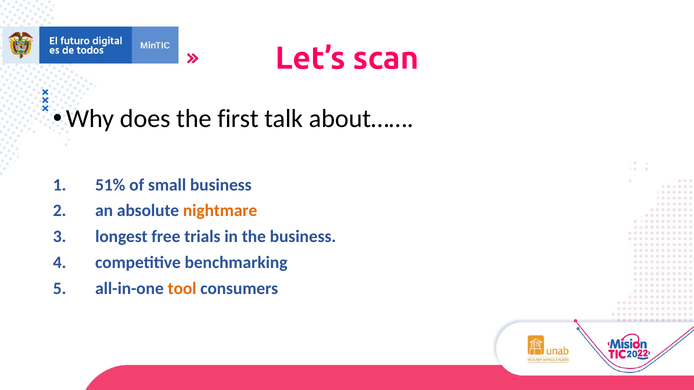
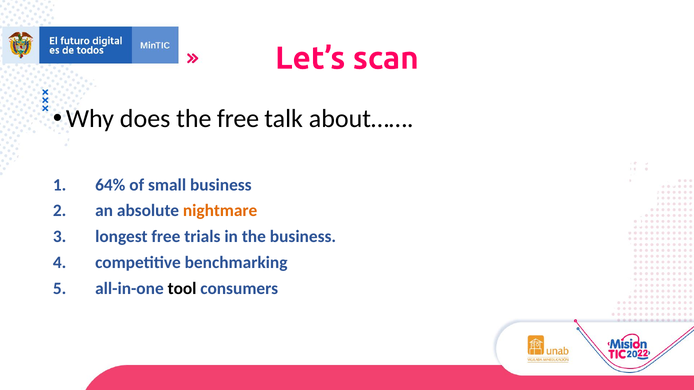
the first: first -> free
51%: 51% -> 64%
tool colour: orange -> black
